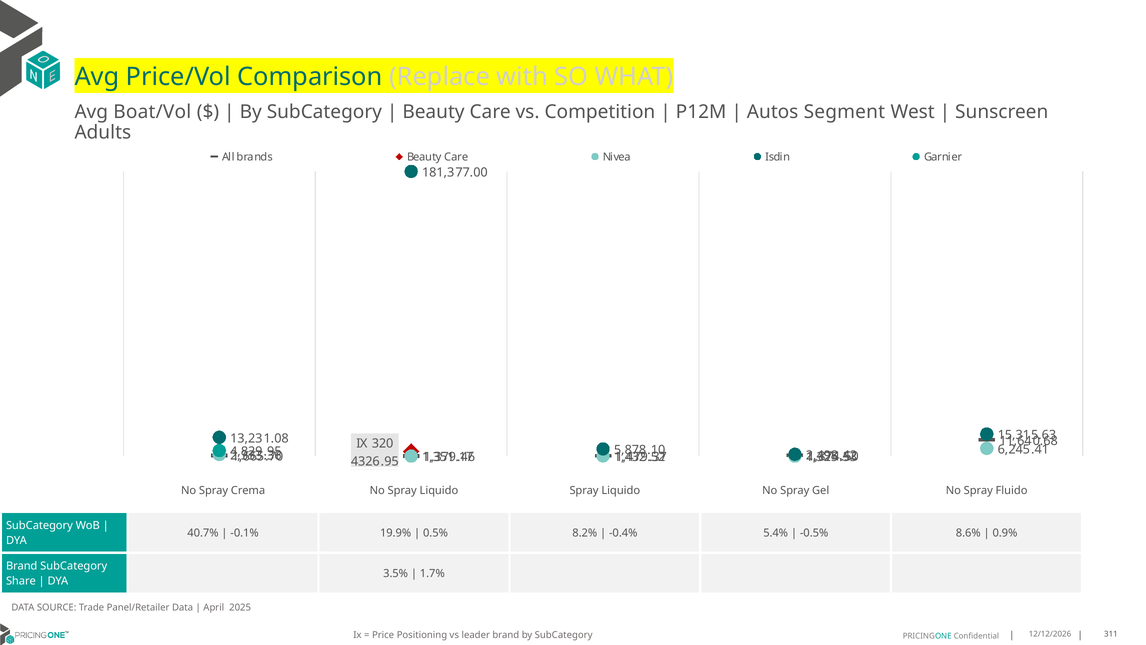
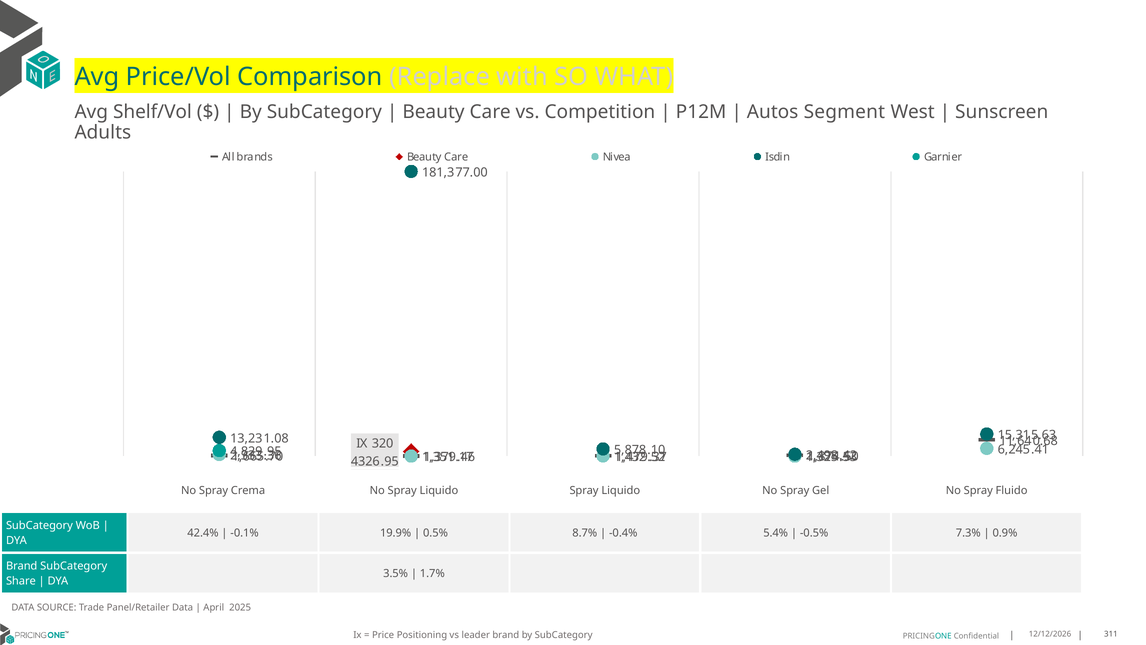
Boat/Vol: Boat/Vol -> Shelf/Vol
40.7%: 40.7% -> 42.4%
8.2%: 8.2% -> 8.7%
8.6%: 8.6% -> 7.3%
